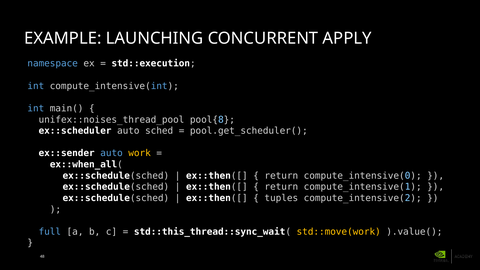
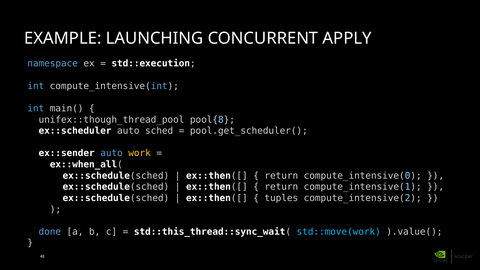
unifex::noises_thread_pool: unifex::noises_thread_pool -> unifex::though_thread_pool
full: full -> done
std::move(work colour: yellow -> light blue
